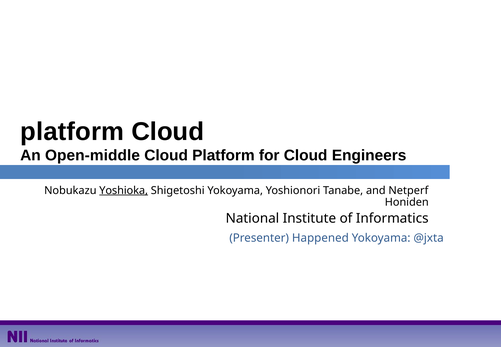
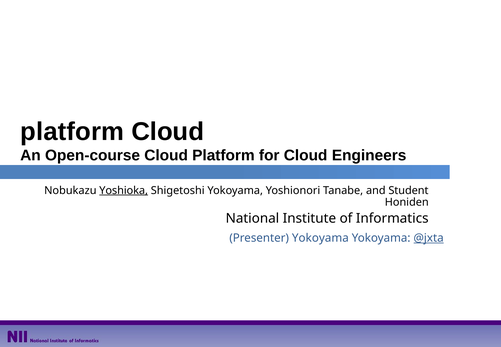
Open-middle: Open-middle -> Open-course
Netperf: Netperf -> Student
Presenter Happened: Happened -> Yokoyama
@jxta underline: none -> present
